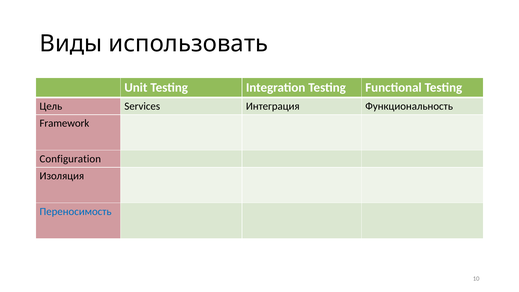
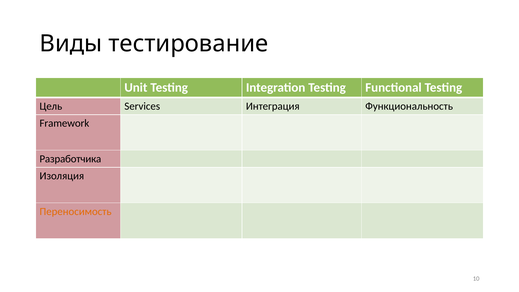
использовать: использовать -> тестирование
Configuration: Configuration -> Разработчика
Переносимость colour: blue -> orange
